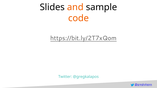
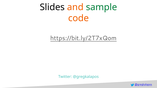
sample colour: black -> green
